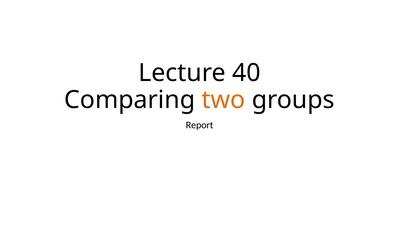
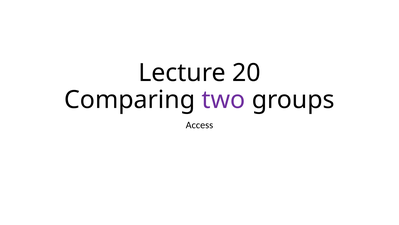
40: 40 -> 20
two colour: orange -> purple
Report: Report -> Access
